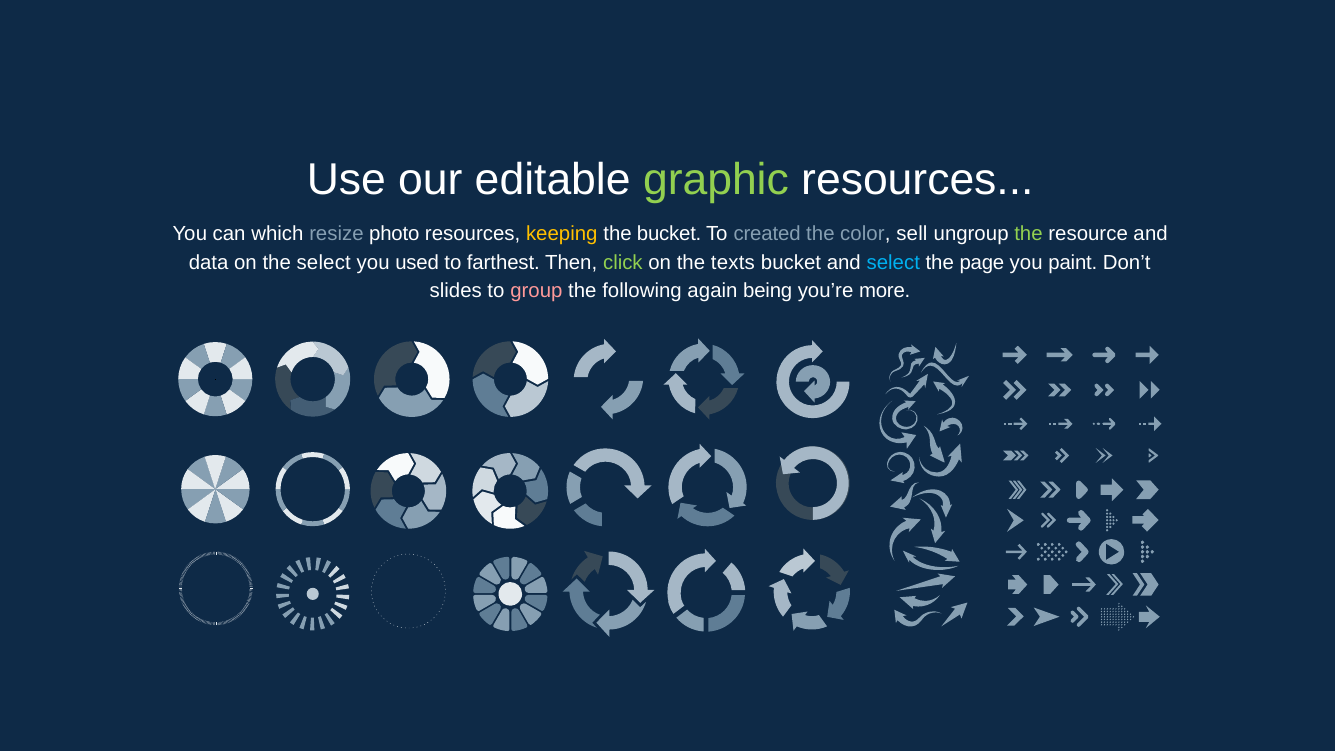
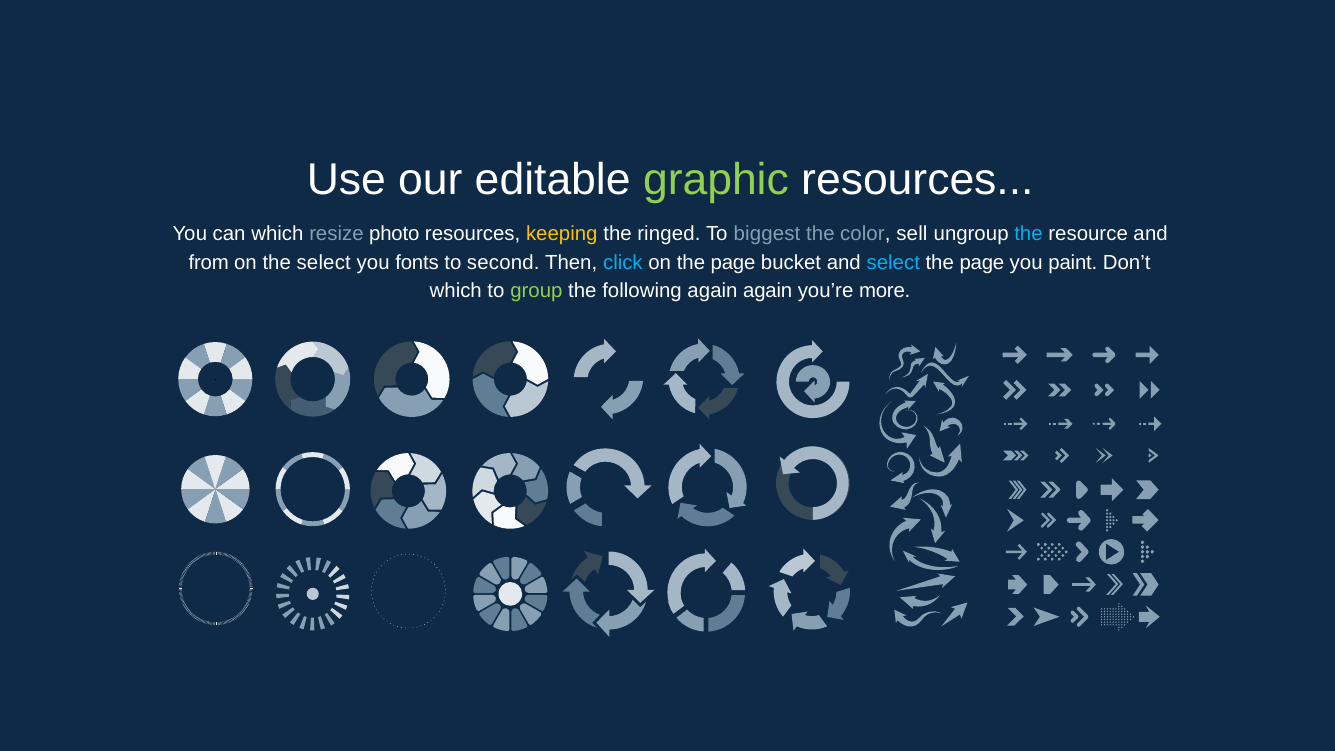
the bucket: bucket -> ringed
created: created -> biggest
the at (1029, 234) colour: light green -> light blue
data: data -> from
used: used -> fonts
farthest: farthest -> second
click colour: light green -> light blue
on the texts: texts -> page
slides at (456, 290): slides -> which
group colour: pink -> light green
again being: being -> again
